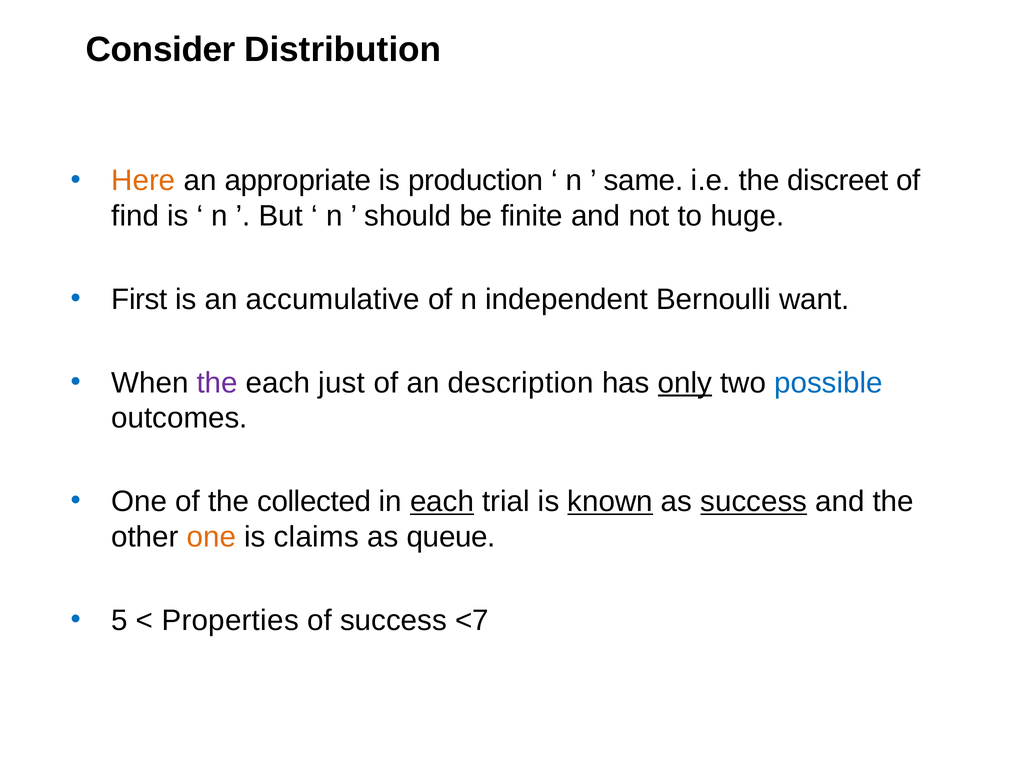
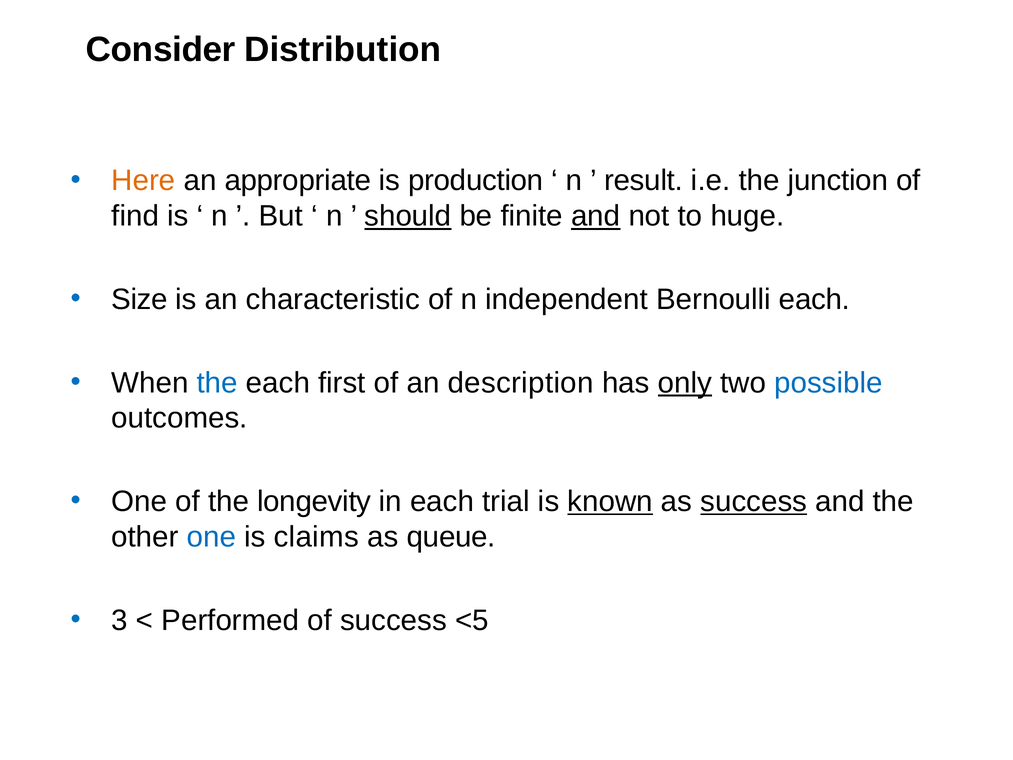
same: same -> result
discreet: discreet -> junction
should underline: none -> present
and at (596, 216) underline: none -> present
First: First -> Size
accumulative: accumulative -> characteristic
Bernoulli want: want -> each
the at (217, 383) colour: purple -> blue
just: just -> first
collected: collected -> longevity
each at (442, 501) underline: present -> none
one at (211, 537) colour: orange -> blue
5: 5 -> 3
Properties: Properties -> Performed
<7: <7 -> <5
